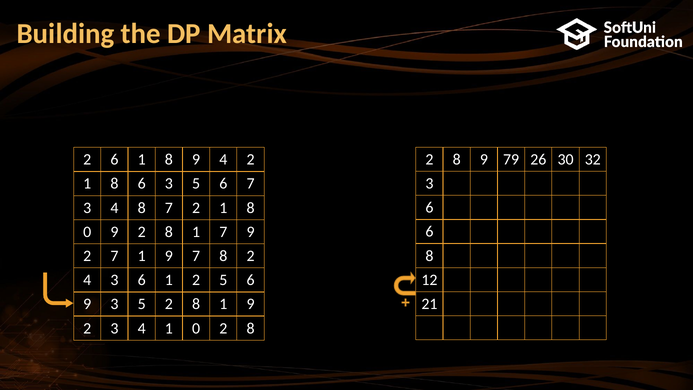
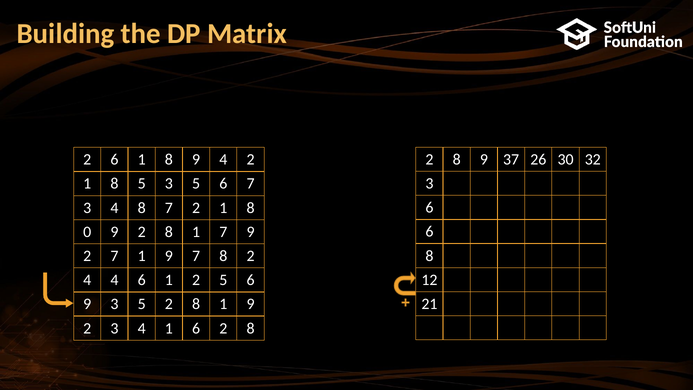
79: 79 -> 37
8 6: 6 -> 5
4 3: 3 -> 4
1 0: 0 -> 6
